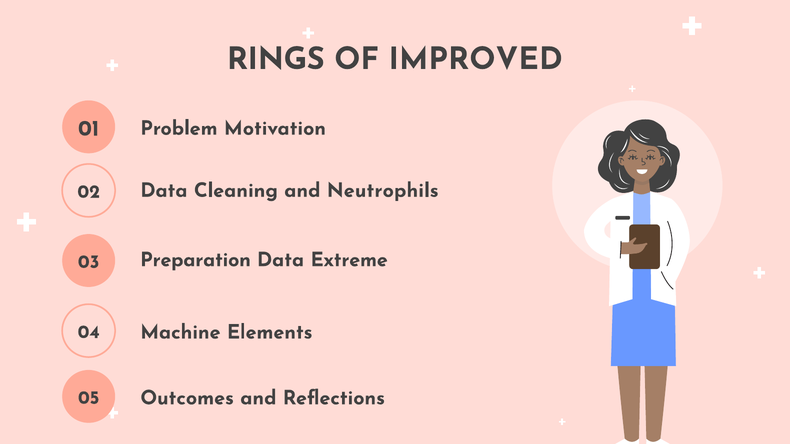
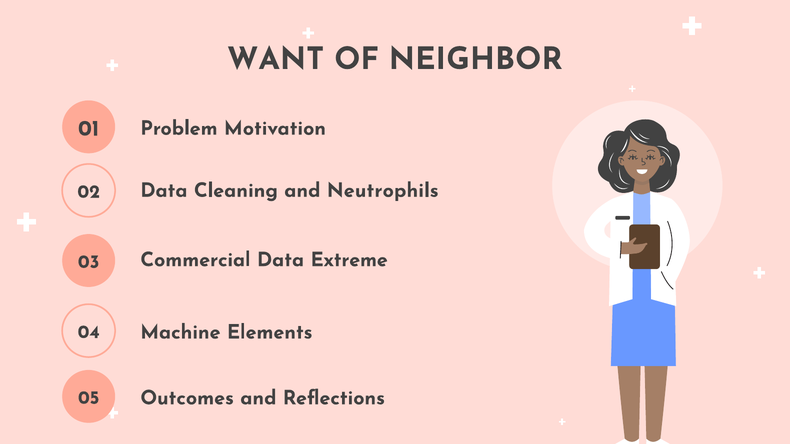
RINGS: RINGS -> WANT
IMPROVED: IMPROVED -> NEIGHBOR
Preparation: Preparation -> Commercial
